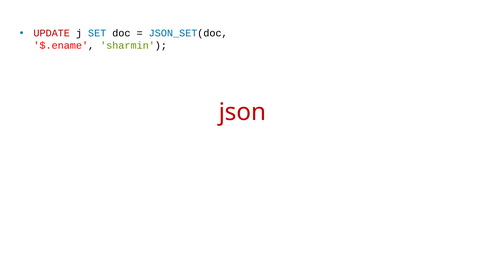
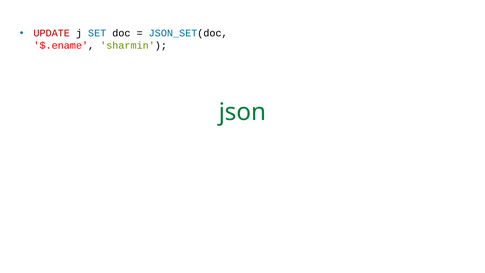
json colour: red -> green
